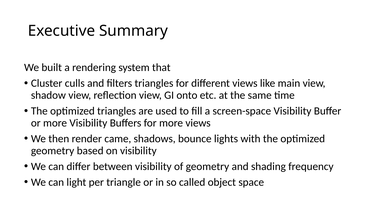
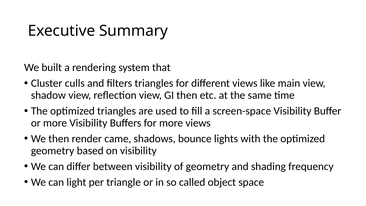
GI onto: onto -> then
